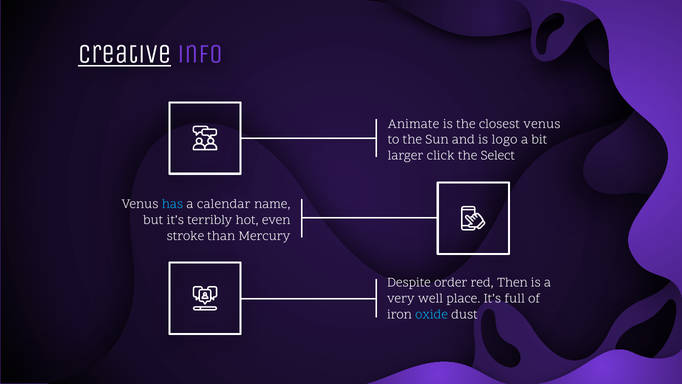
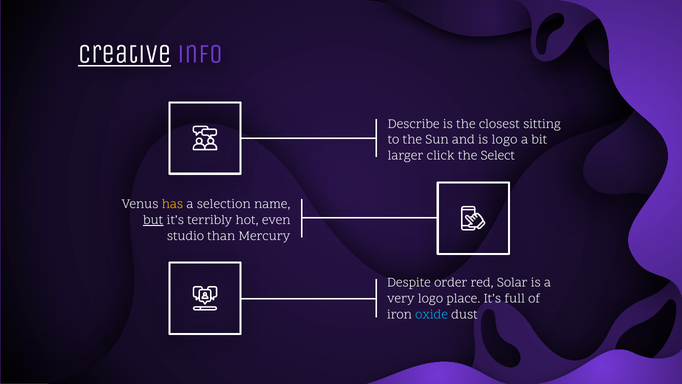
Animate: Animate -> Describe
closest venus: venus -> sitting
has colour: light blue -> yellow
calendar: calendar -> selection
but underline: none -> present
stroke: stroke -> studio
Then: Then -> Solar
very well: well -> logo
